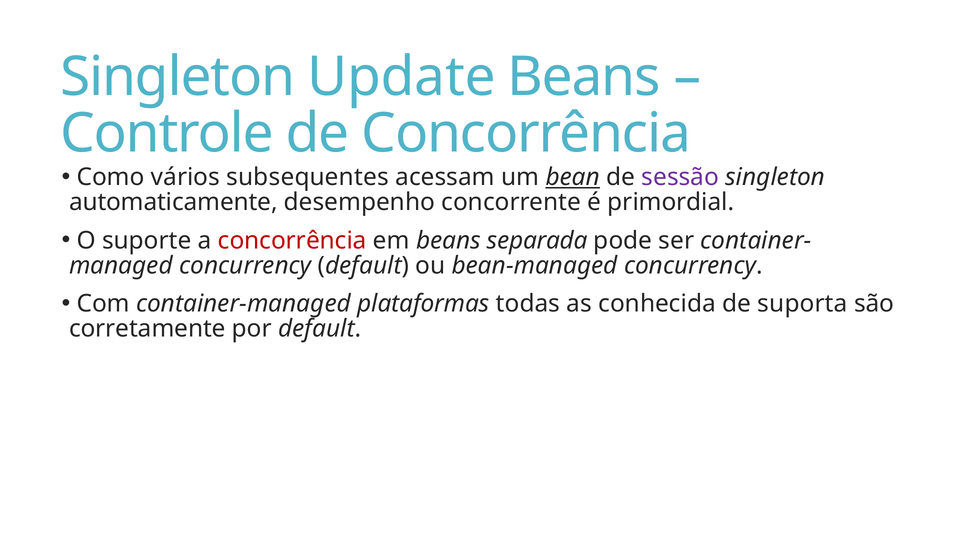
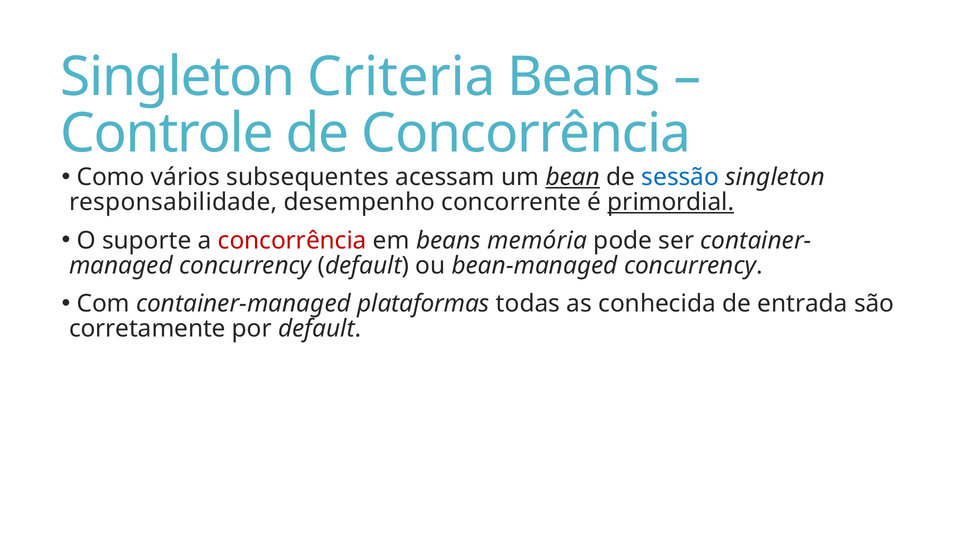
Update: Update -> Criteria
sessão colour: purple -> blue
automaticamente: automaticamente -> responsabilidade
primordial underline: none -> present
separada: separada -> memória
suporta: suporta -> entrada
